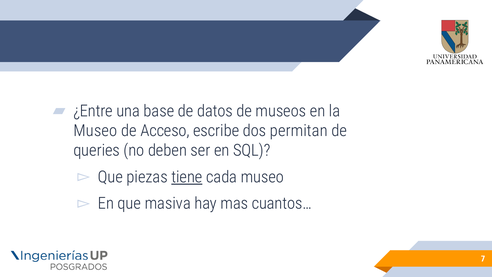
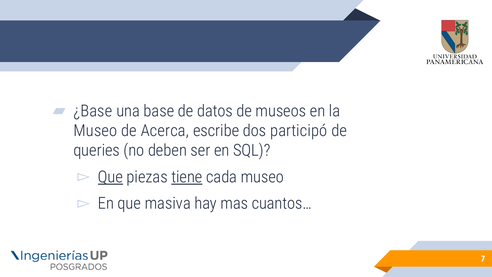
¿Entre: ¿Entre -> ¿Base
Acceso: Acceso -> Acerca
permitan: permitan -> participó
Que at (110, 177) underline: none -> present
